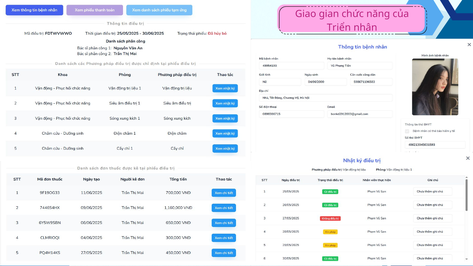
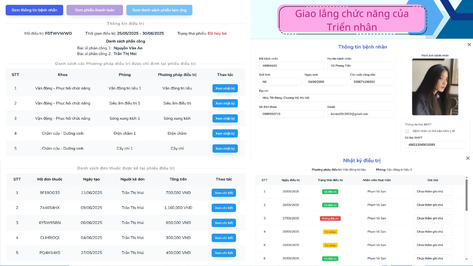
gian: gian -> lắng
